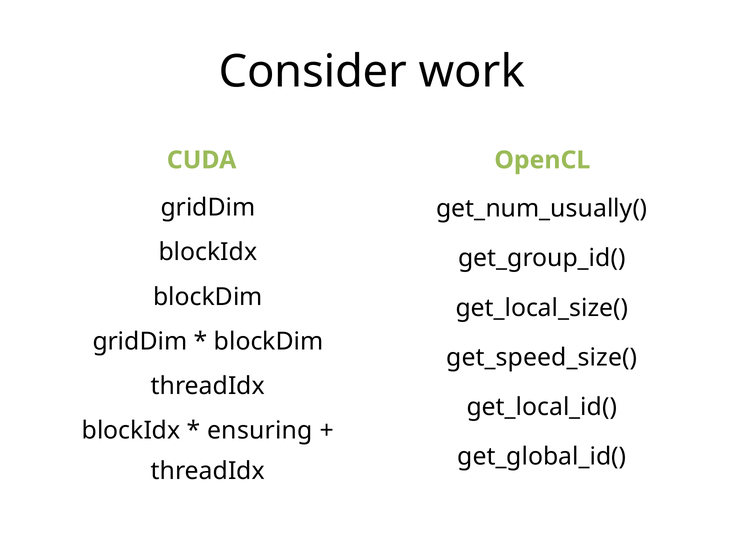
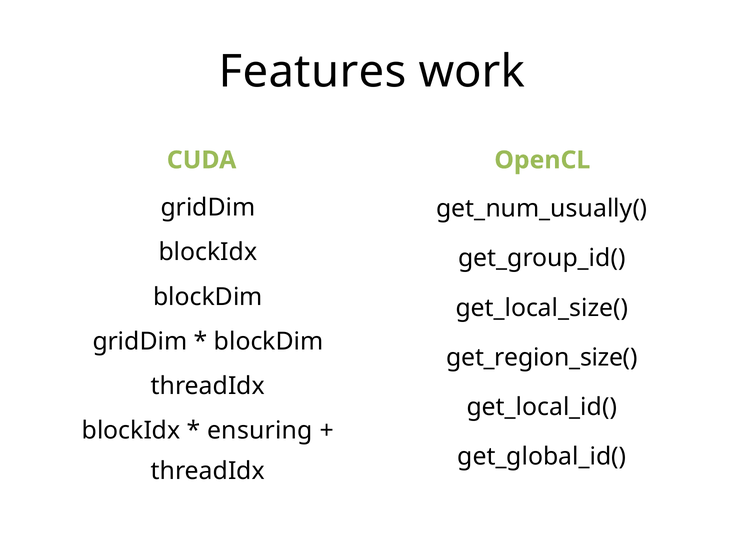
Consider: Consider -> Features
get_speed_size(: get_speed_size( -> get_region_size(
